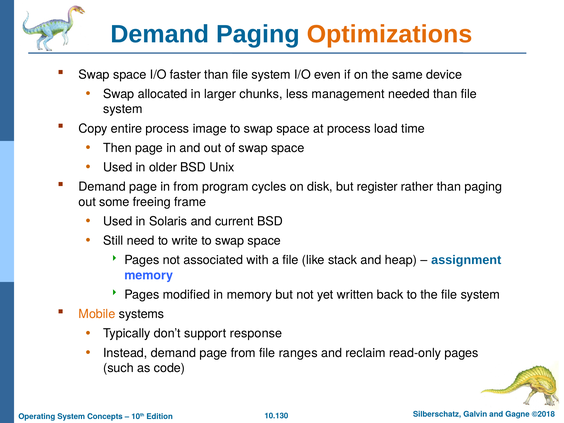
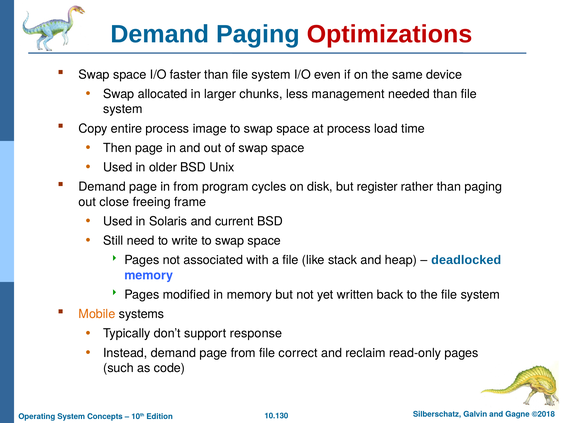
Optimizations colour: orange -> red
some: some -> close
assignment: assignment -> deadlocked
ranges: ranges -> correct
